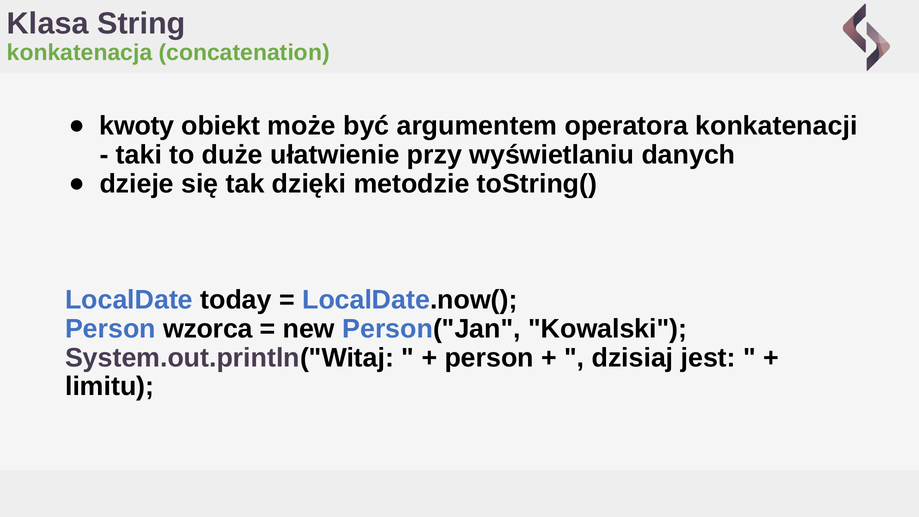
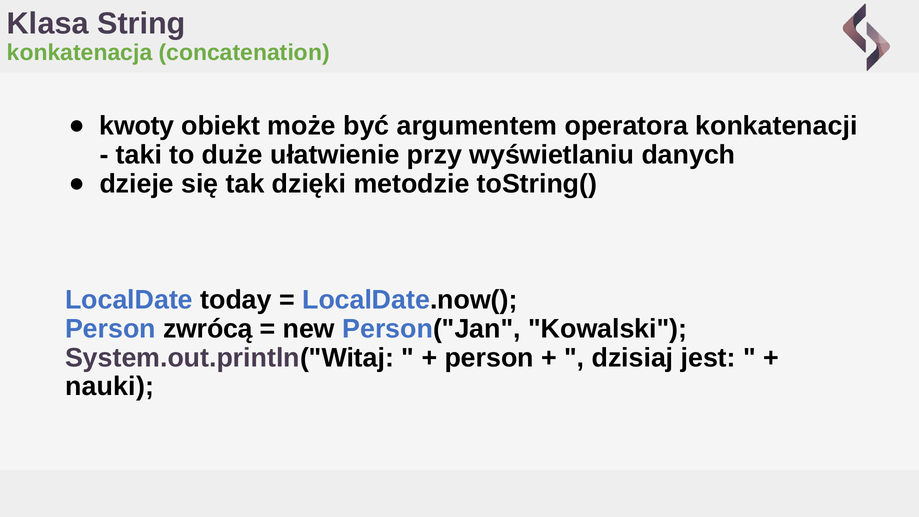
wzorca: wzorca -> zwrócą
limitu: limitu -> nauki
